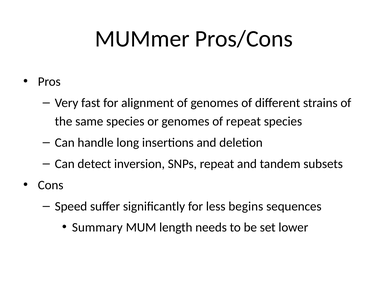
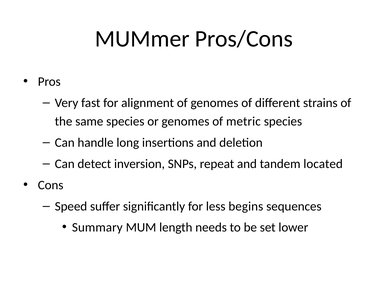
of repeat: repeat -> metric
subsets: subsets -> located
